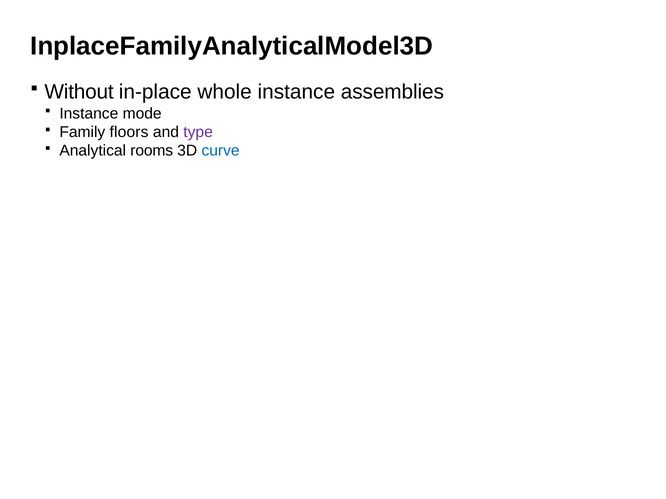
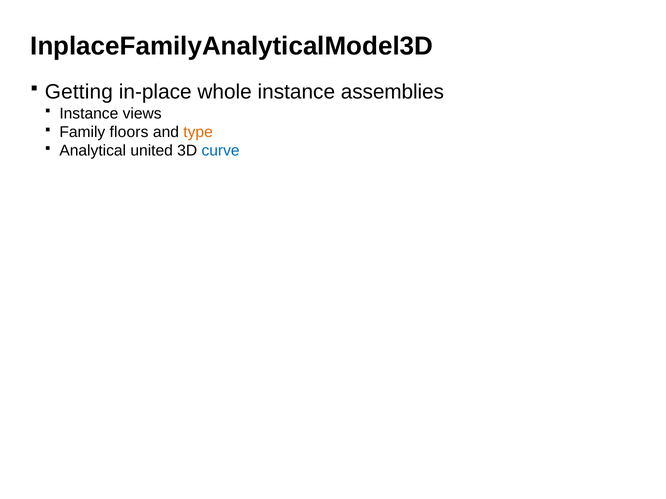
Without: Without -> Getting
mode: mode -> views
type colour: purple -> orange
rooms: rooms -> united
